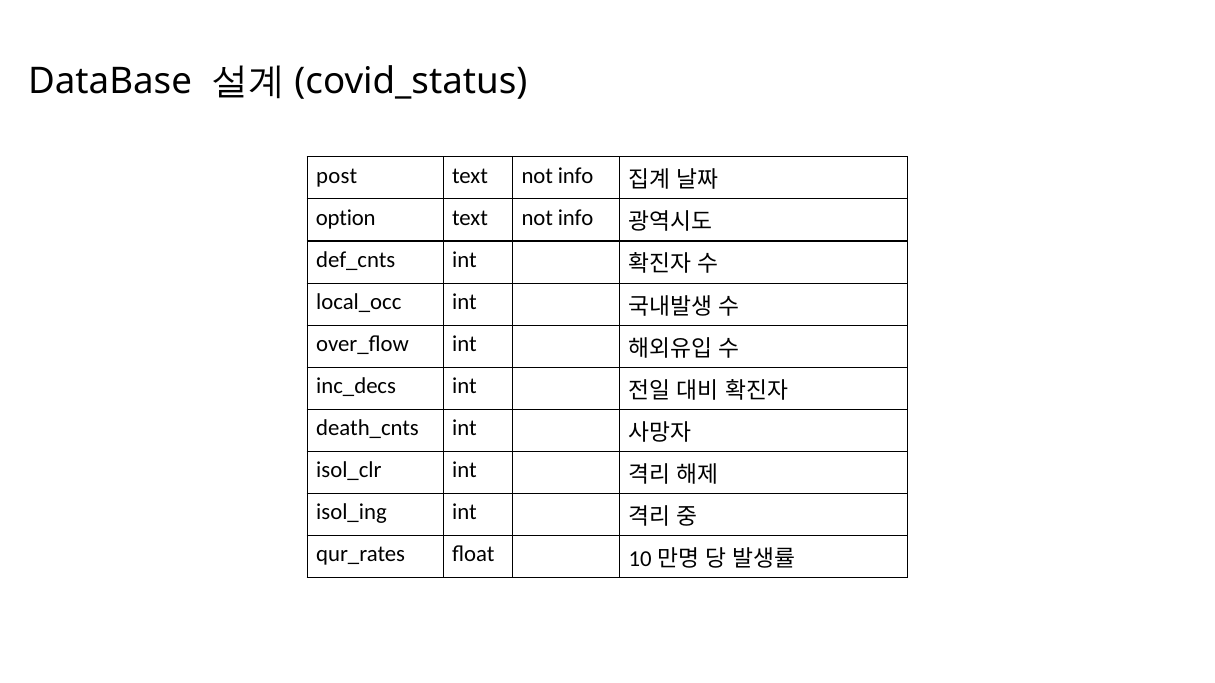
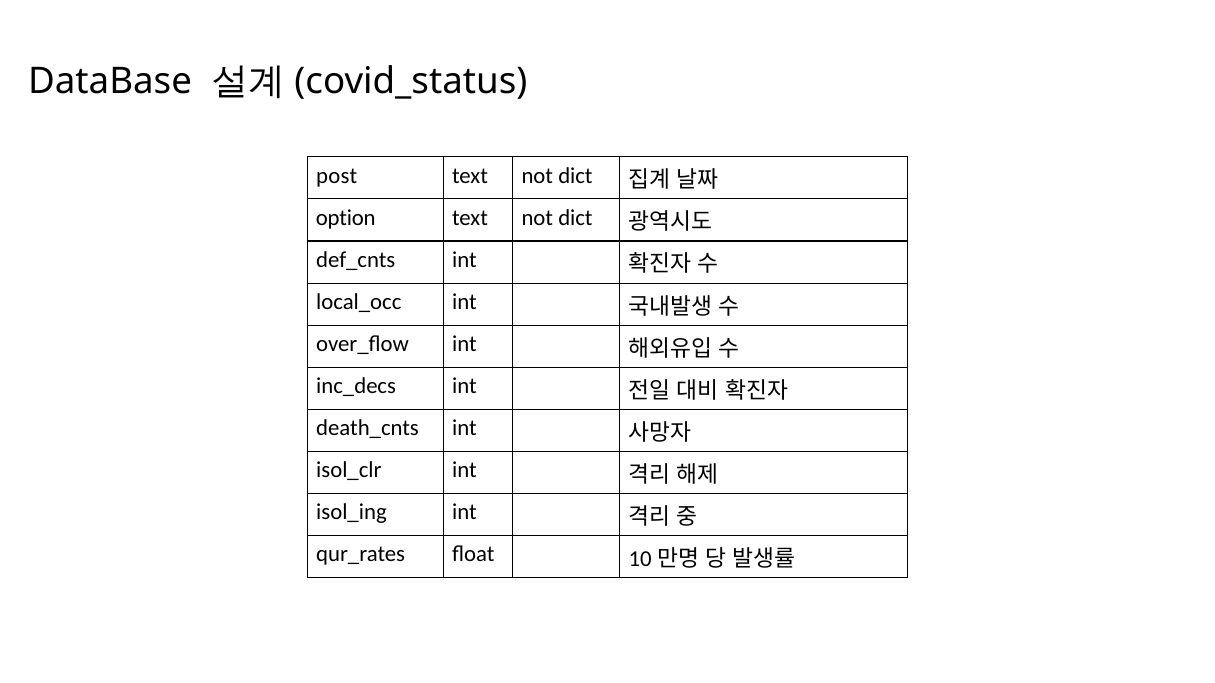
info at (576, 176): info -> dict
info at (576, 218): info -> dict
